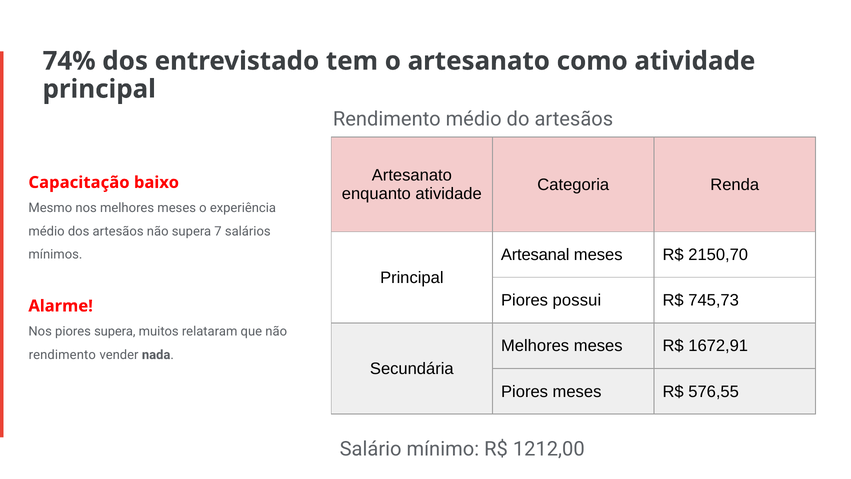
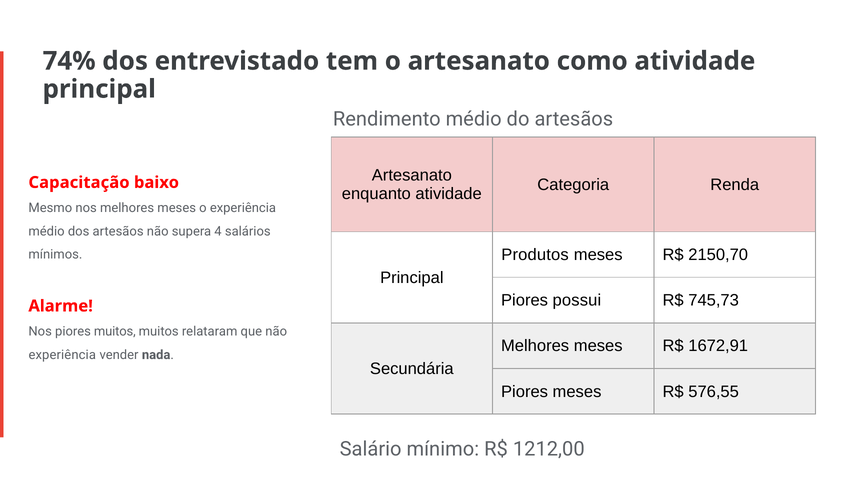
7: 7 -> 4
Artesanal: Artesanal -> Produtos
piores supera: supera -> muitos
rendimento at (62, 355): rendimento -> experiência
